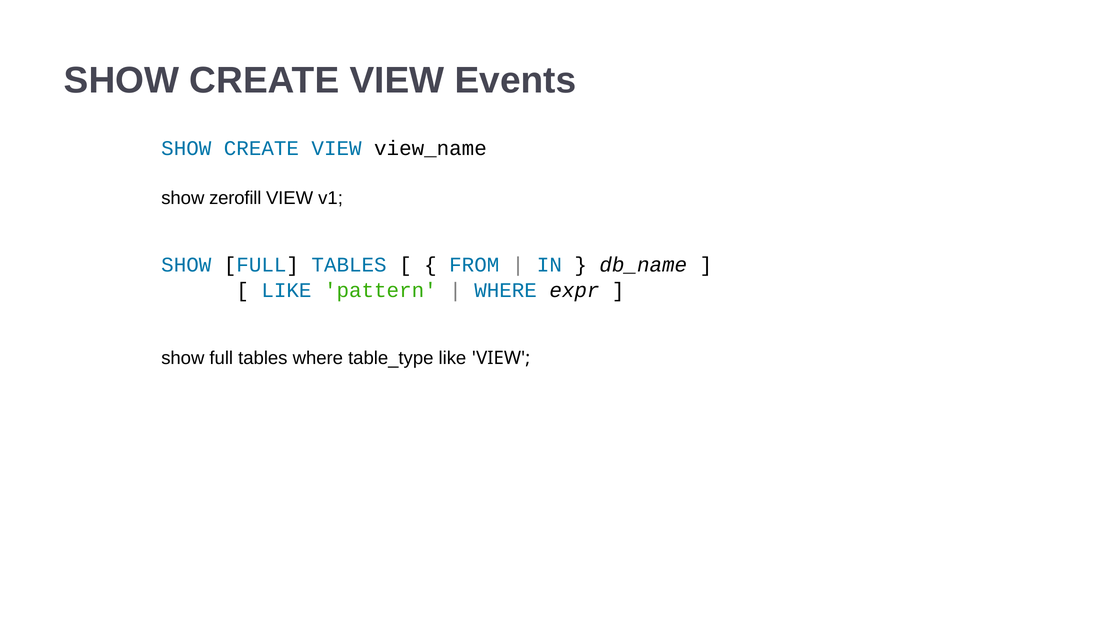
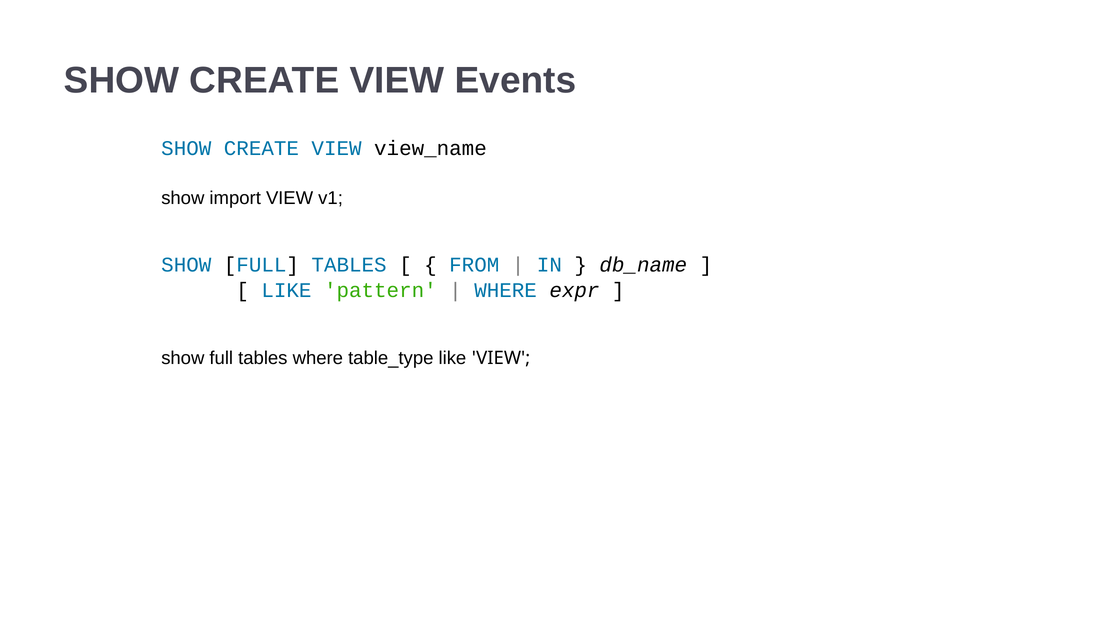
zerofill: zerofill -> import
